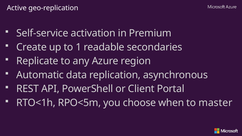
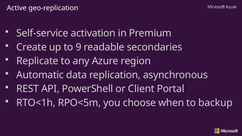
1: 1 -> 9
master: master -> backup
